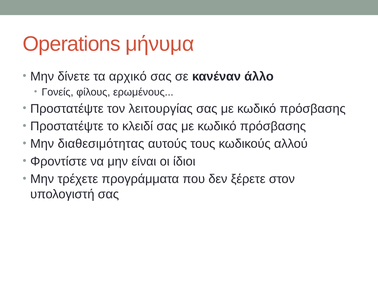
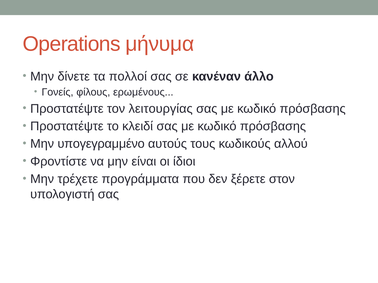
αρχικό: αρχικό -> πολλοί
διαθεσιμότητας: διαθεσιμότητας -> υπογεγραμμένο
